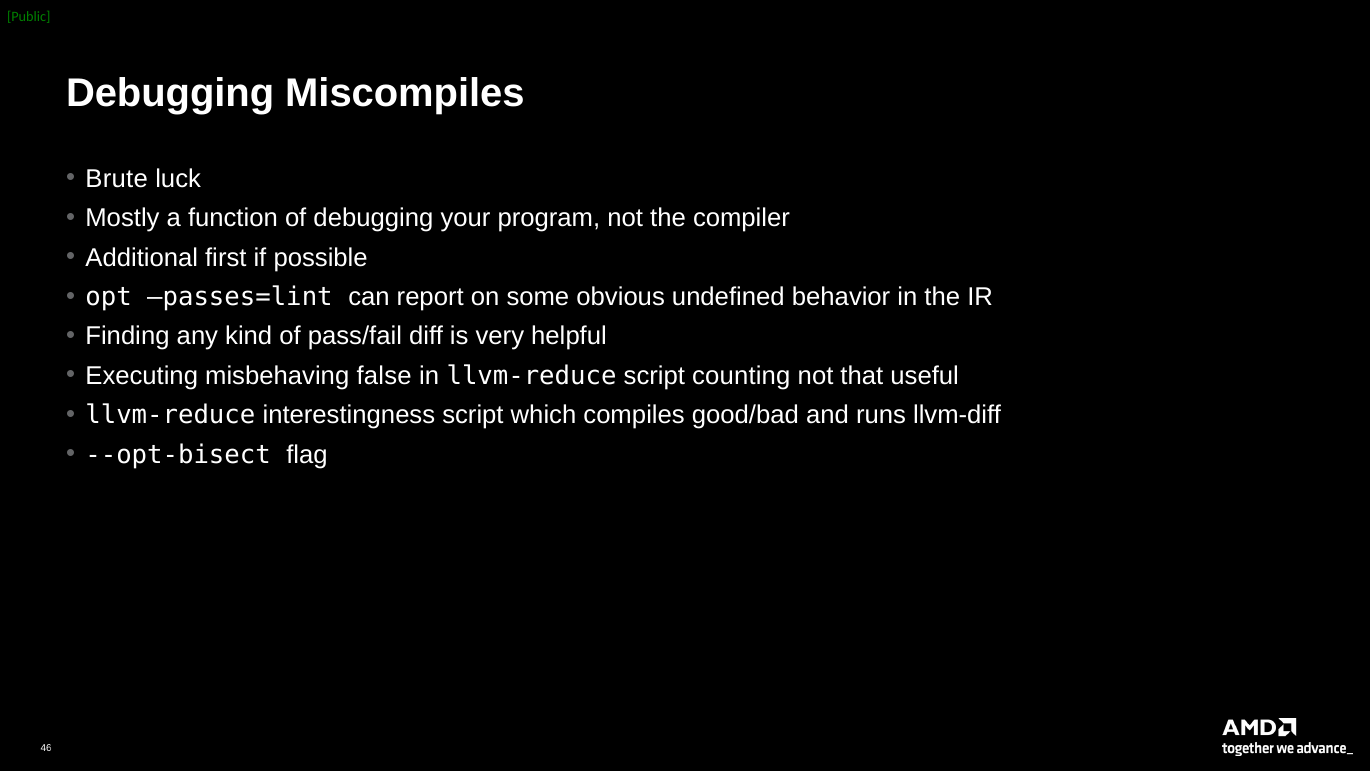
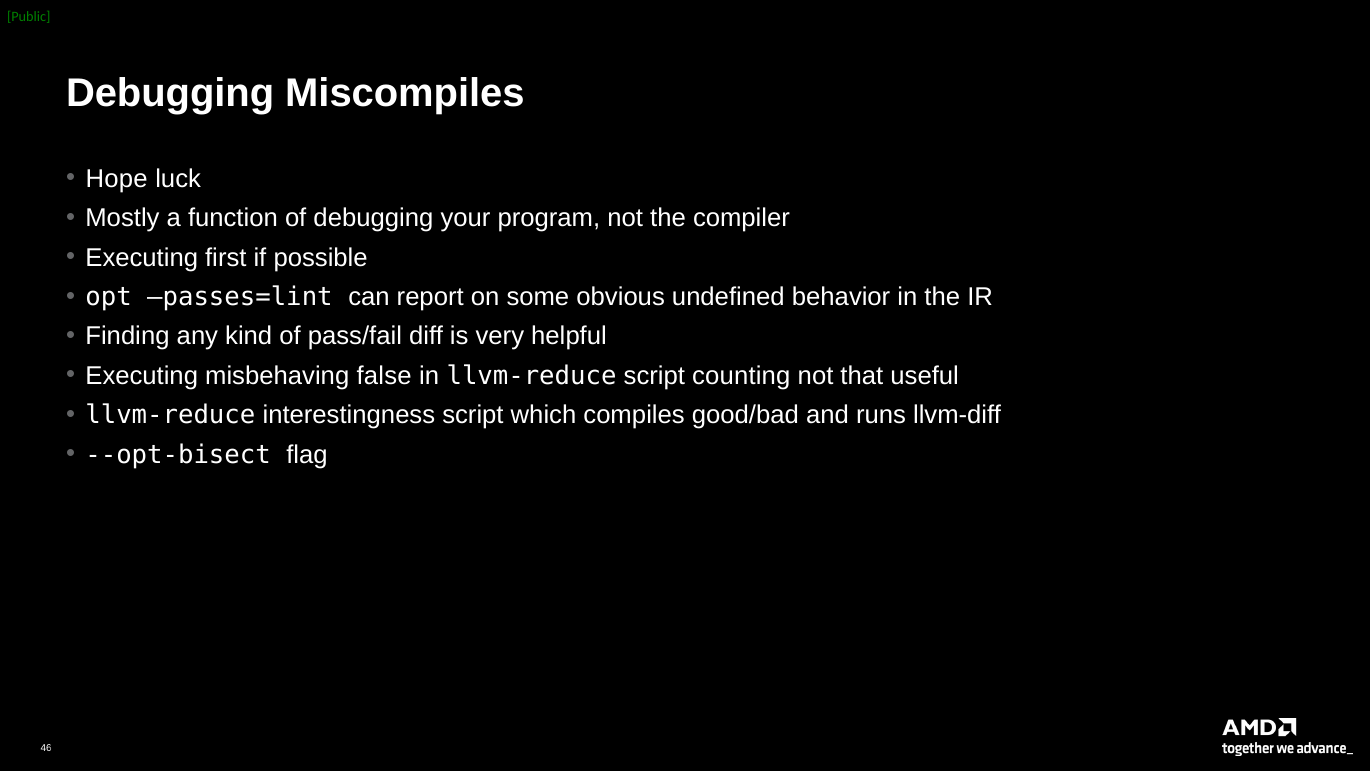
Brute: Brute -> Hope
Additional at (142, 257): Additional -> Executing
